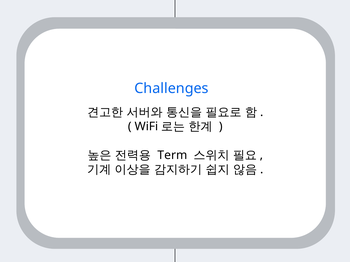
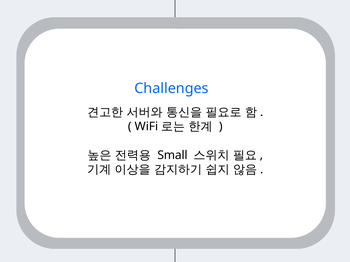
Term: Term -> Small
